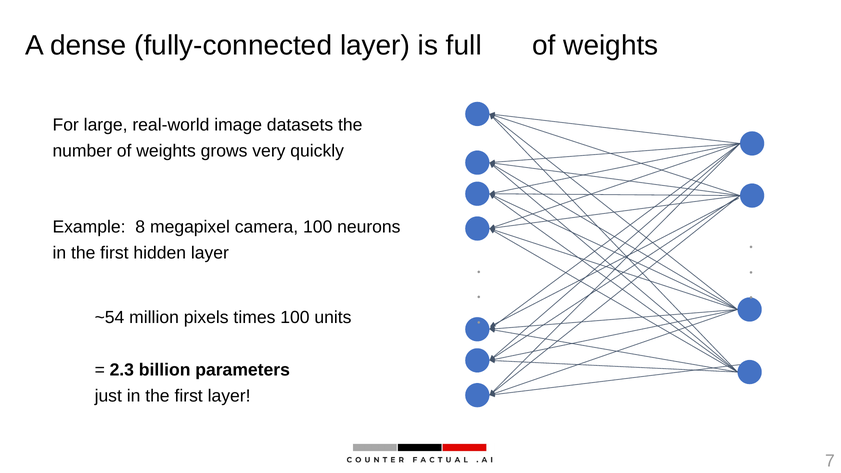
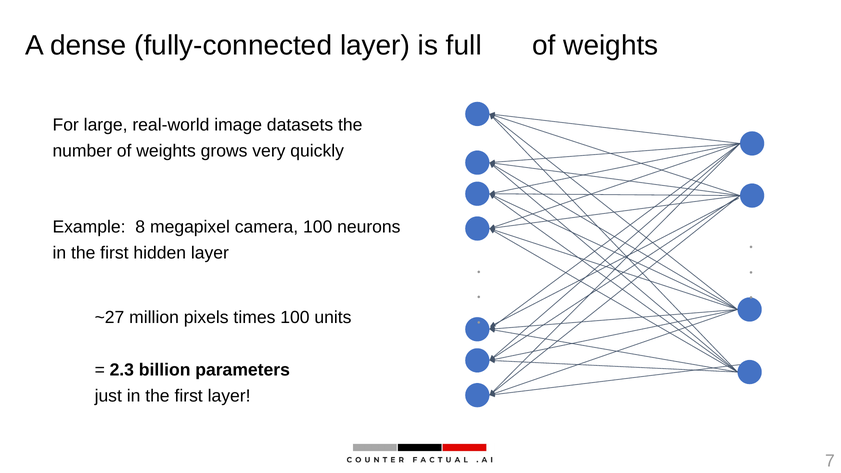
~54: ~54 -> ~27
